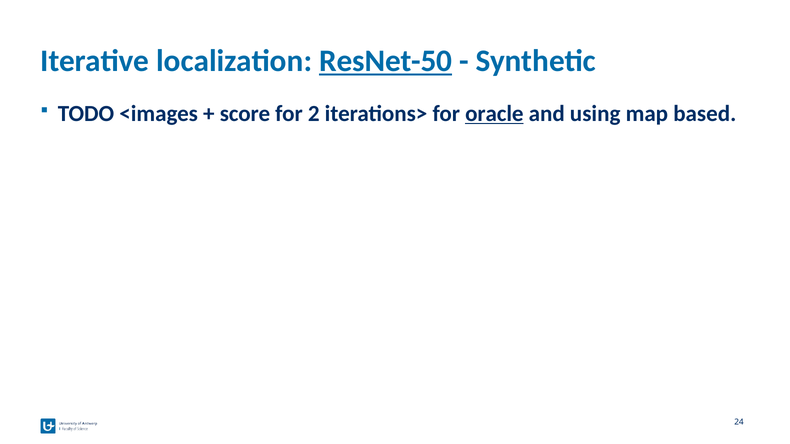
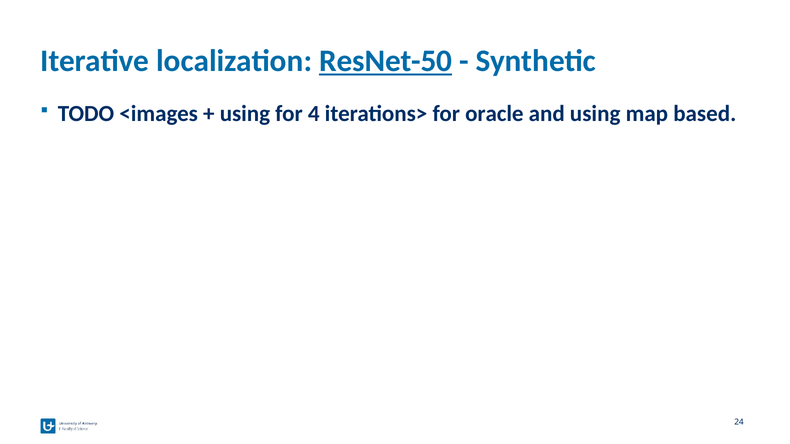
score at (245, 114): score -> using
2: 2 -> 4
oracle underline: present -> none
